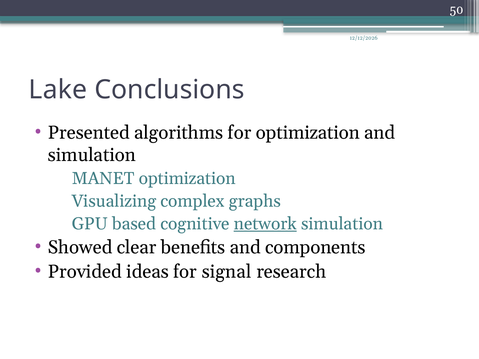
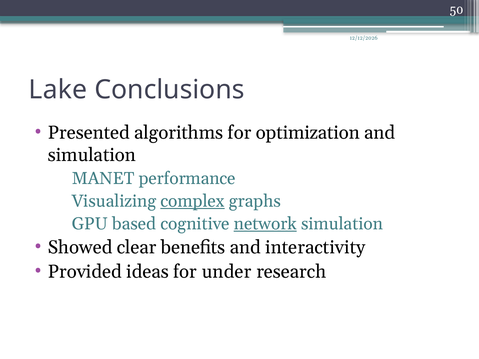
MANET optimization: optimization -> performance
complex underline: none -> present
components: components -> interactivity
signal: signal -> under
